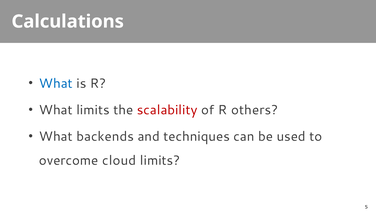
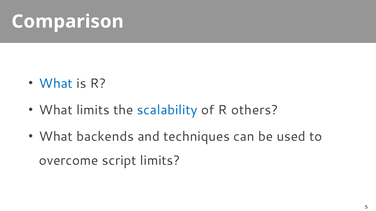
Calculations: Calculations -> Comparison
scalability colour: red -> blue
cloud: cloud -> script
